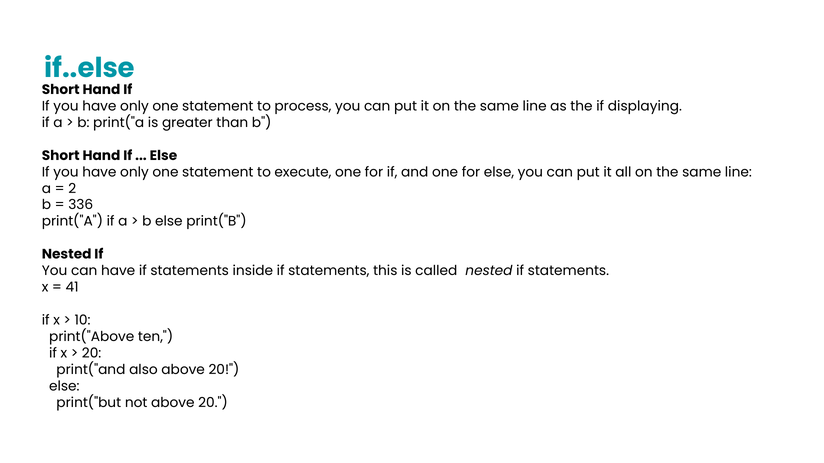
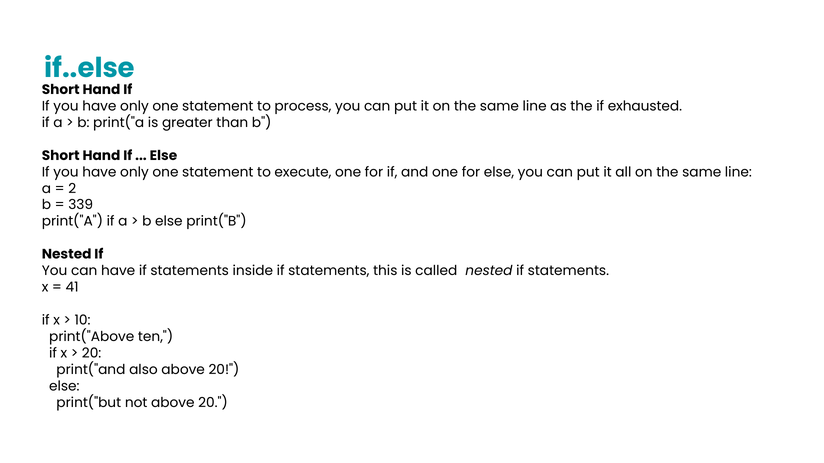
displaying: displaying -> exhausted
336: 336 -> 339
